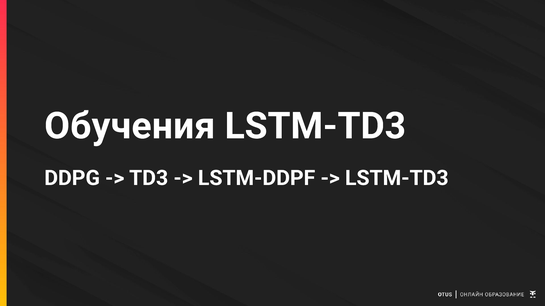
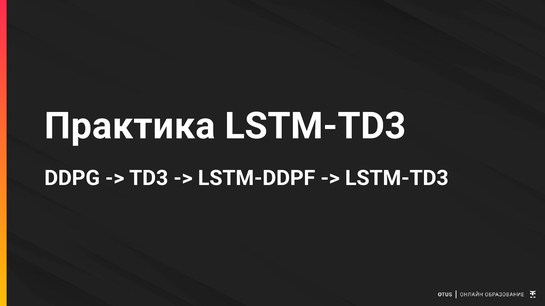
Обучения: Обучения -> Практика
